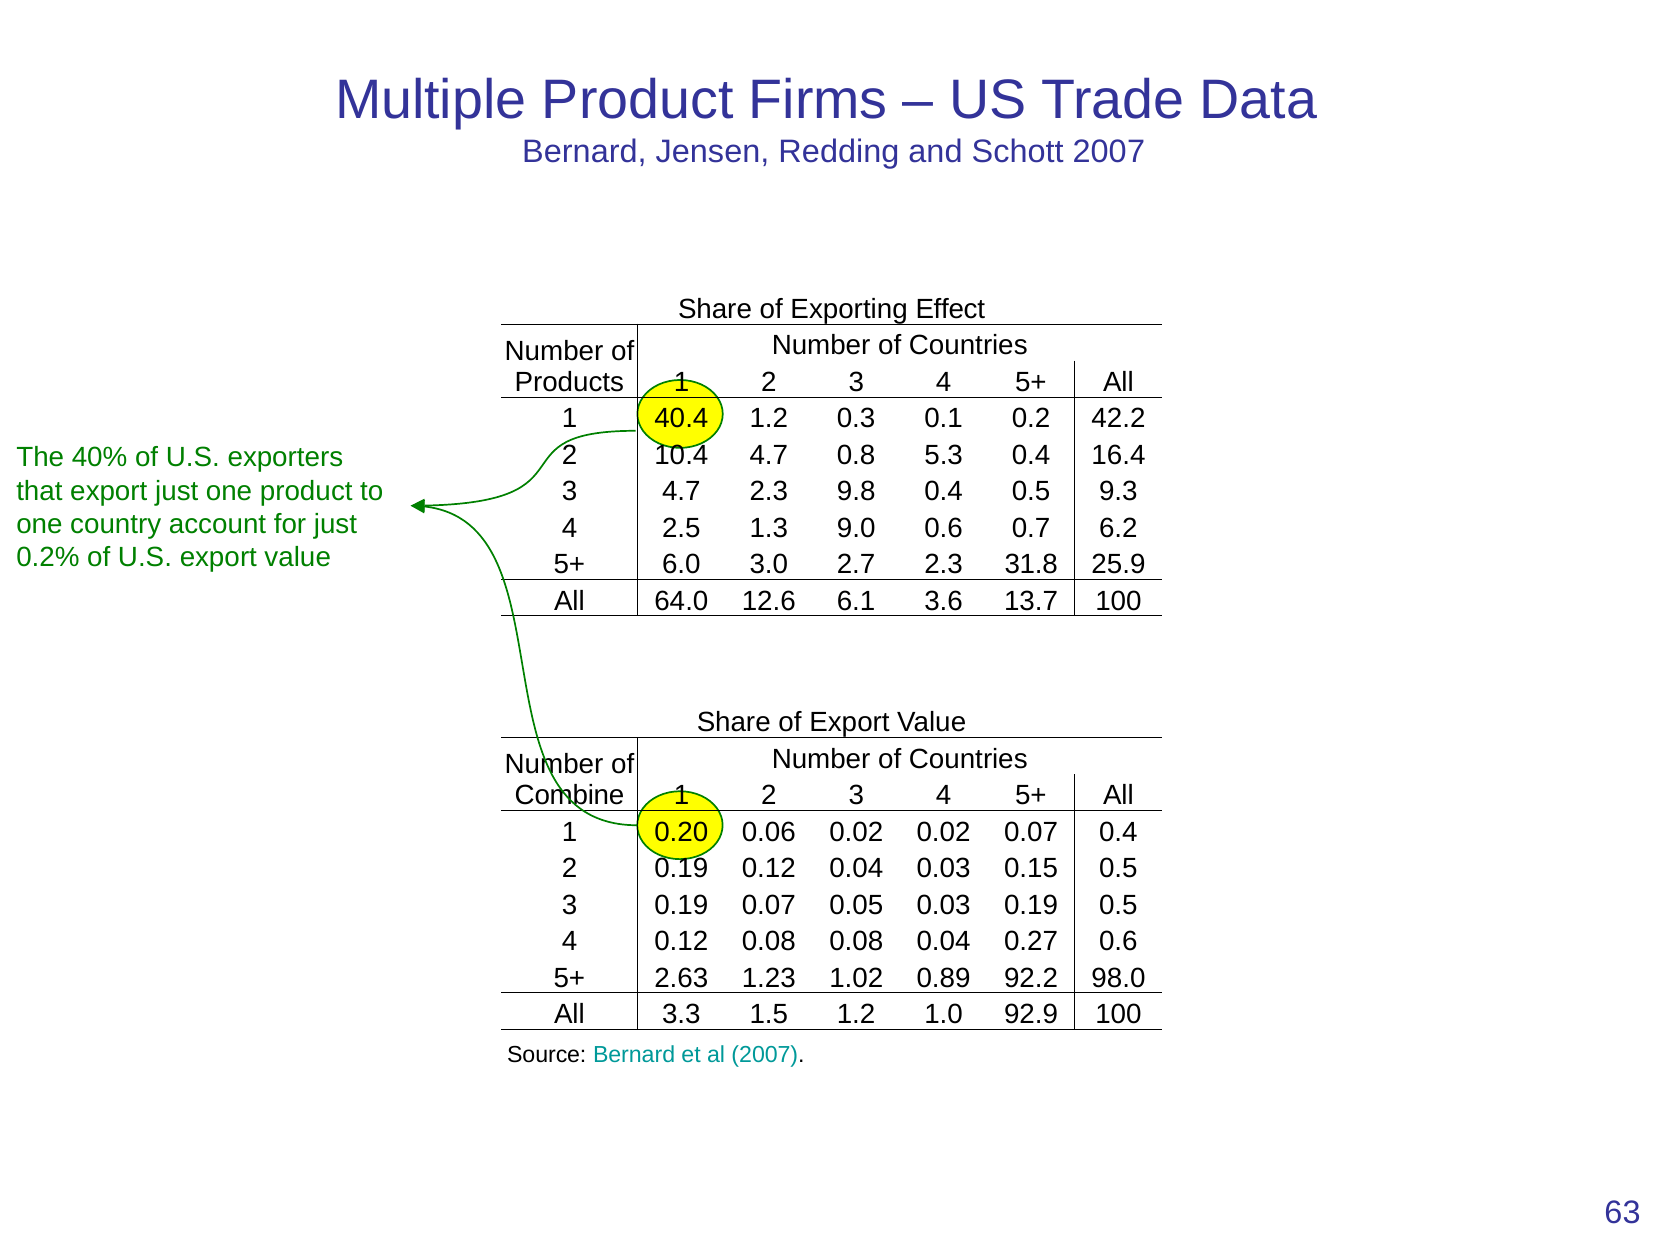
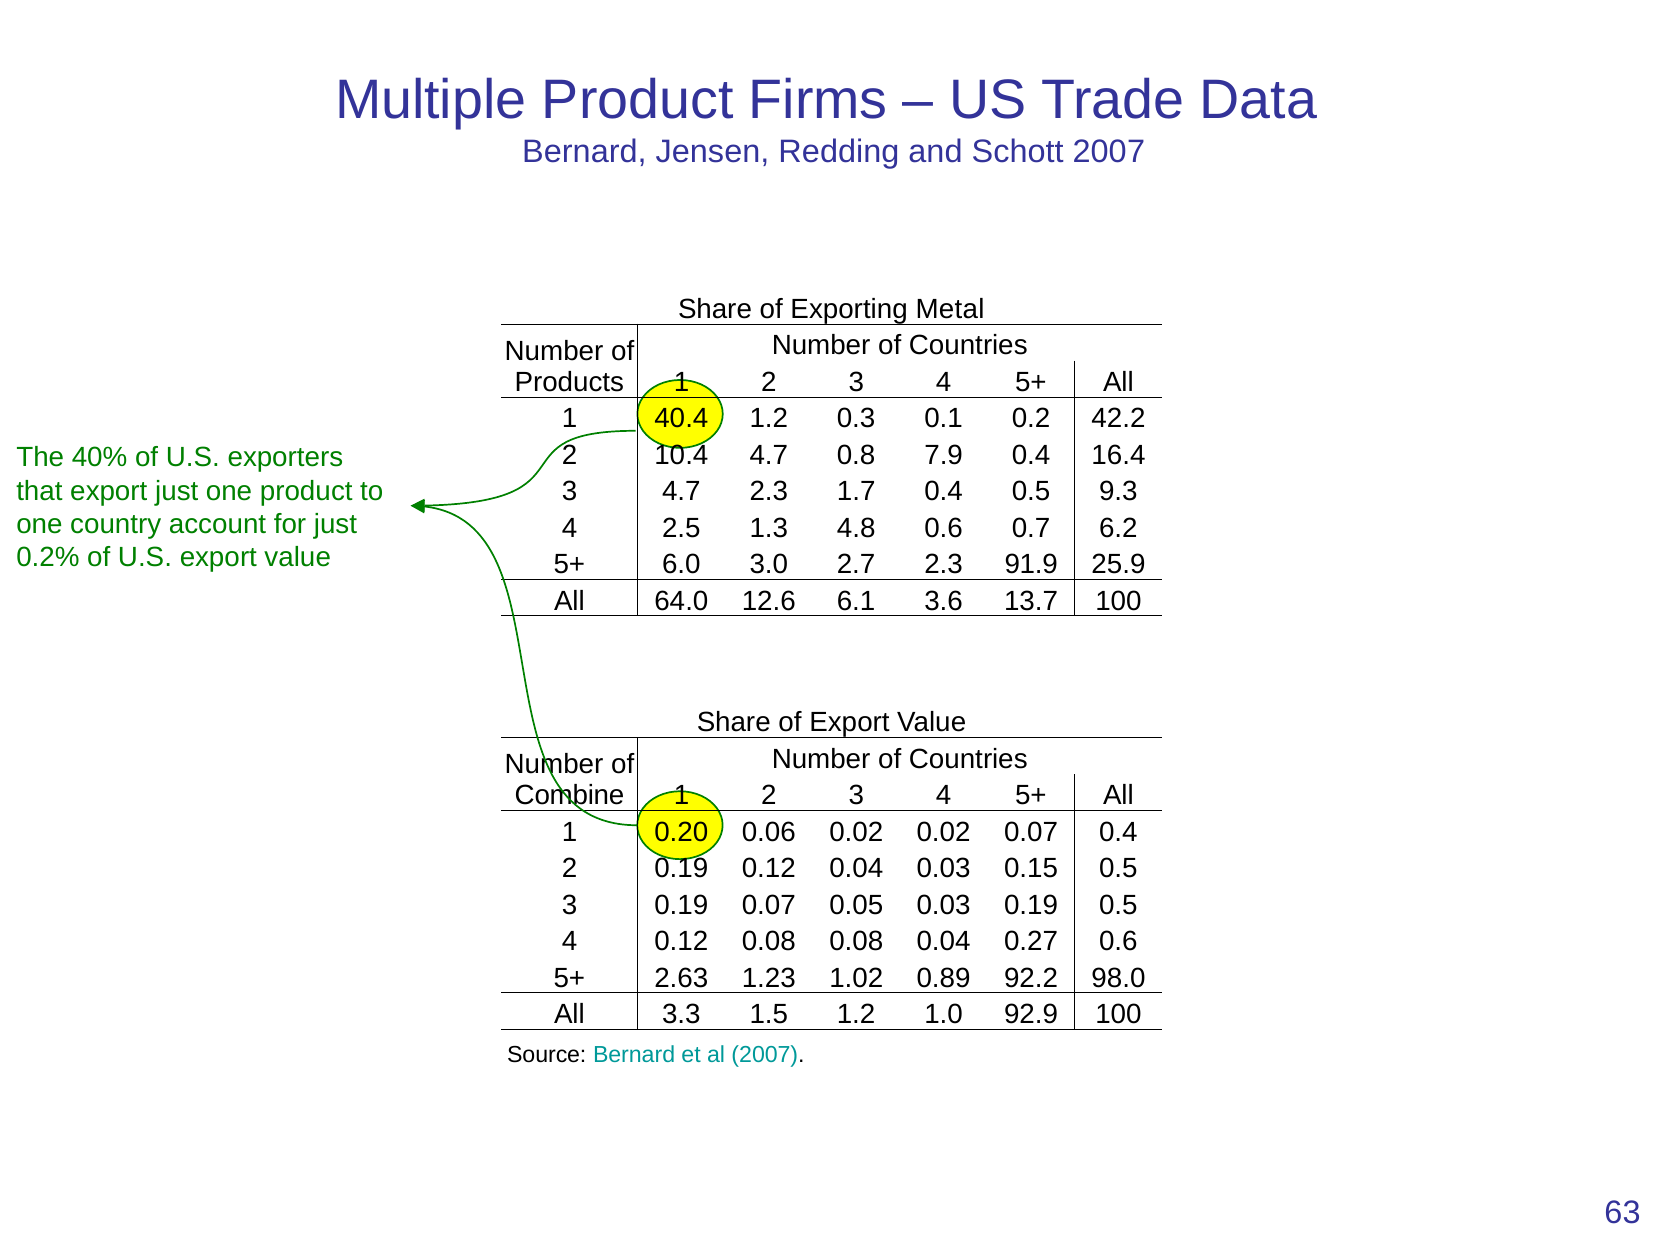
Effect: Effect -> Metal
5.3: 5.3 -> 7.9
9.8: 9.8 -> 1.7
9.0: 9.0 -> 4.8
31.8: 31.8 -> 91.9
